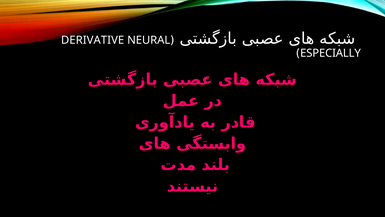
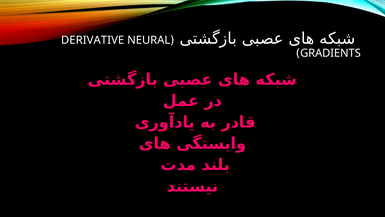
ESPECIALLY: ESPECIALLY -> GRADIENTS
